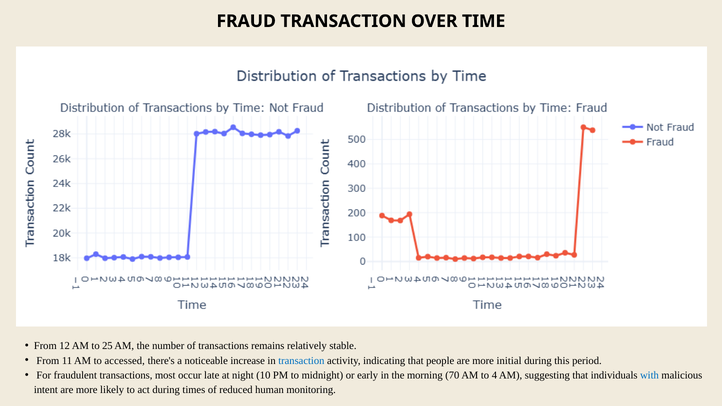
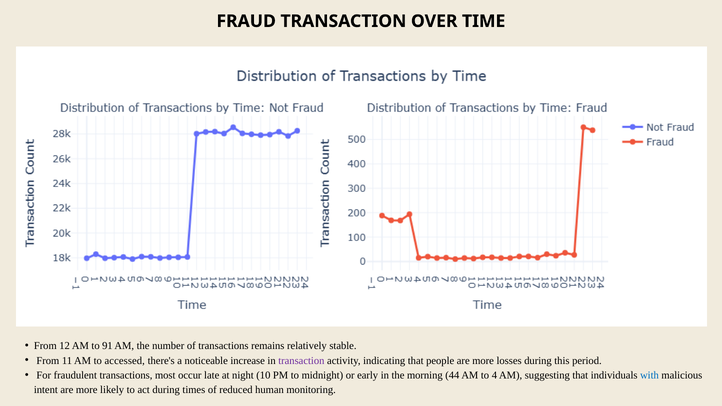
25: 25 -> 91
transaction at (301, 361) colour: blue -> purple
initial: initial -> losses
70: 70 -> 44
